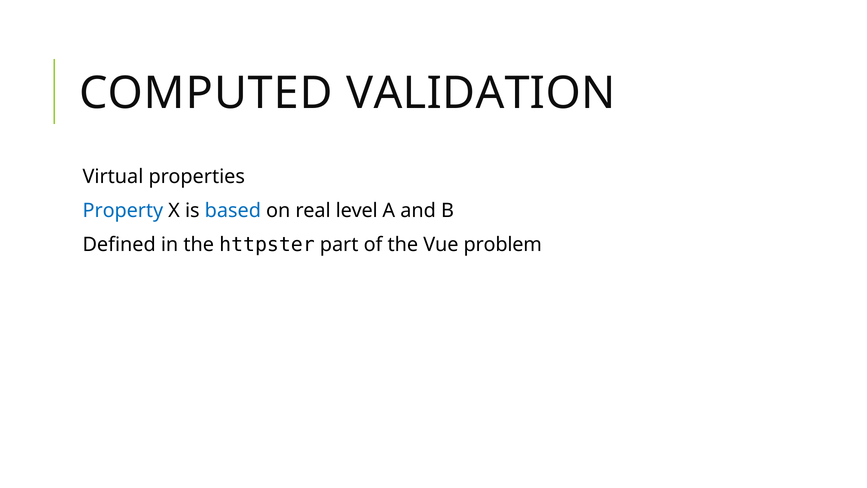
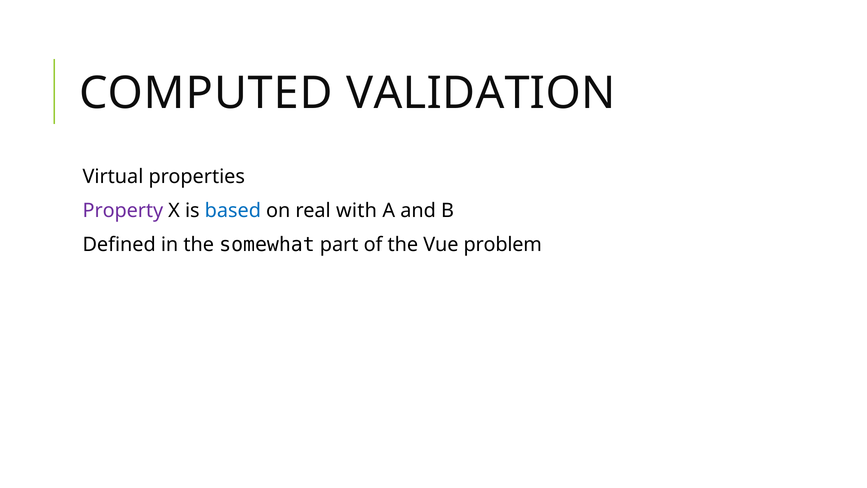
Property colour: blue -> purple
level: level -> with
httpster: httpster -> somewhat
